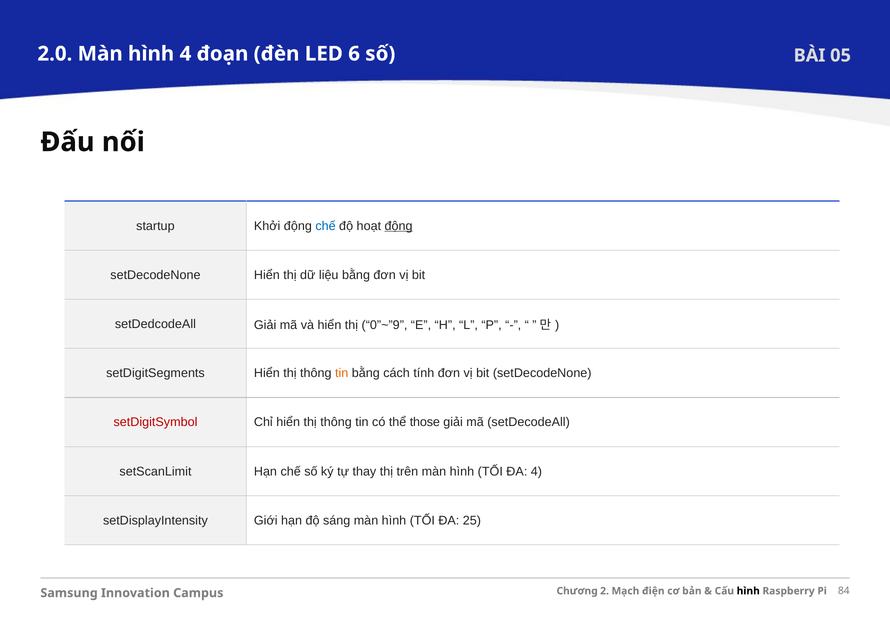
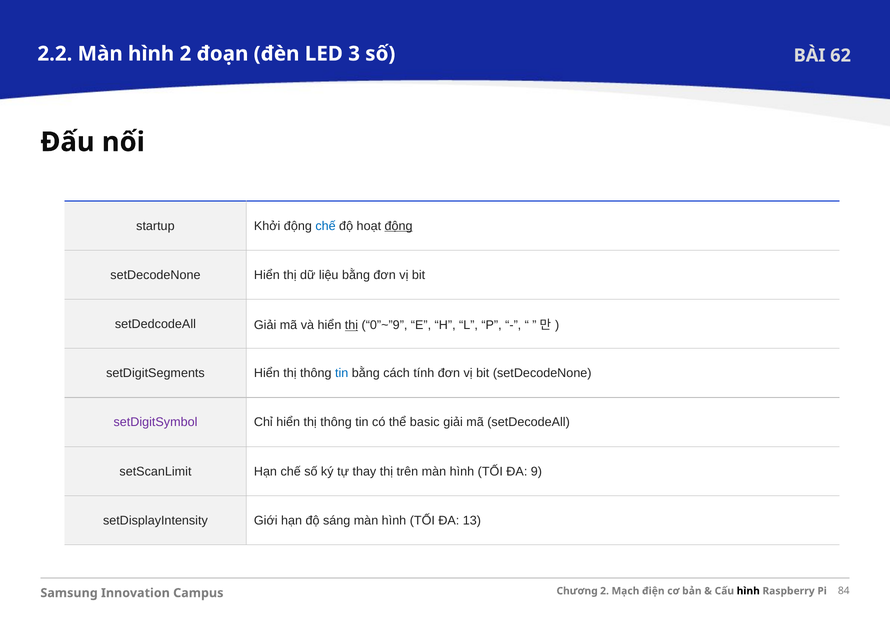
2.0: 2.0 -> 2.2
hình 4: 4 -> 2
6: 6 -> 3
05: 05 -> 62
thị at (351, 325) underline: none -> present
tin at (342, 373) colour: orange -> blue
setDigitSymbol colour: red -> purple
those: those -> basic
ĐA 4: 4 -> 9
25: 25 -> 13
